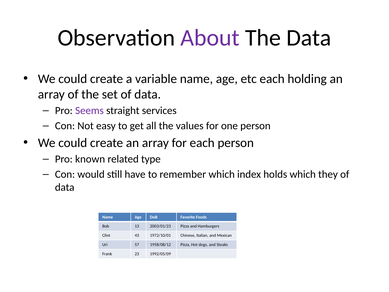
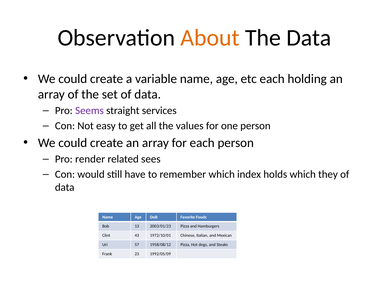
About colour: purple -> orange
known: known -> render
type: type -> sees
